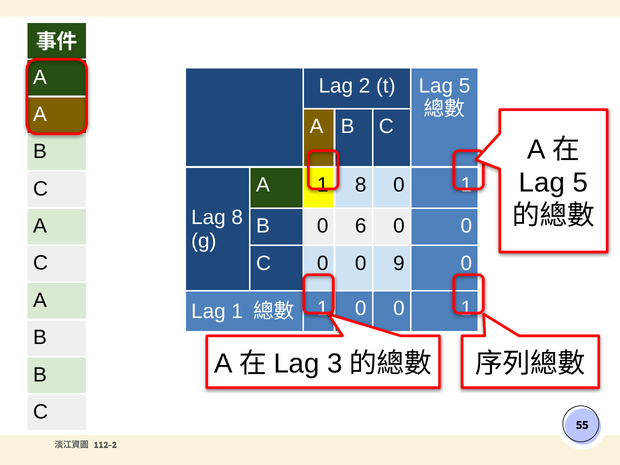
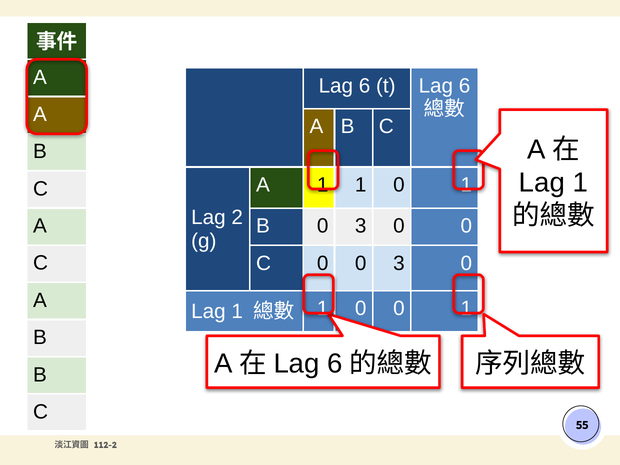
2 at (365, 86): 2 -> 6
t Lag 5: 5 -> 6
5 at (580, 183): 5 -> 1
8 at (361, 185): 8 -> 1
Lag 8: 8 -> 2
B 0 6: 6 -> 3
9 at (399, 263): 9 -> 3
3 at (335, 364): 3 -> 6
